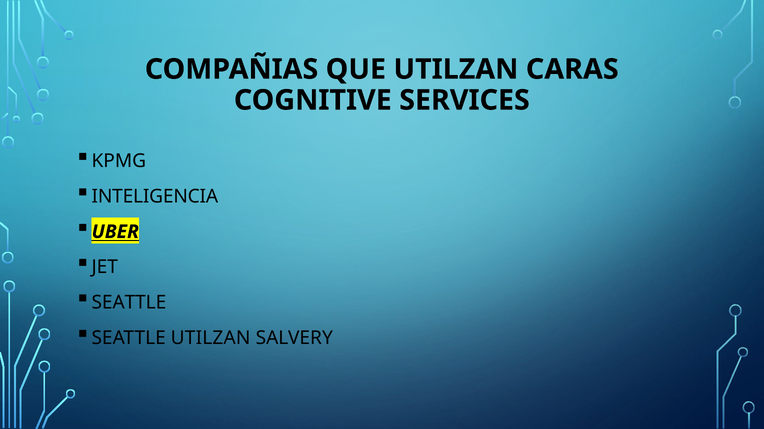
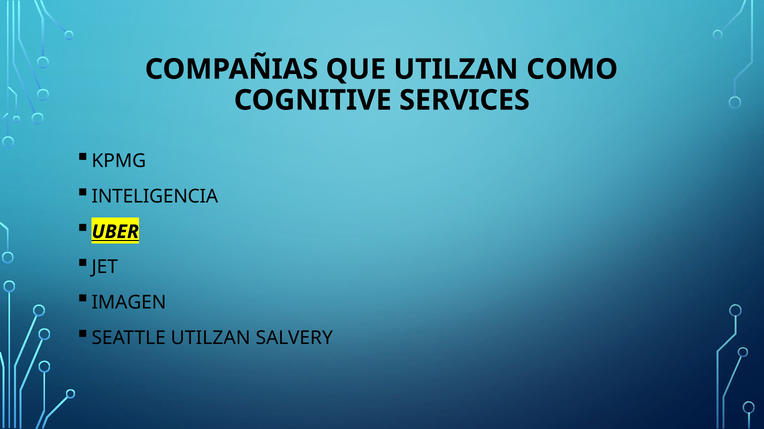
CARAS: CARAS -> COMO
SEATTLE at (129, 303): SEATTLE -> IMAGEN
